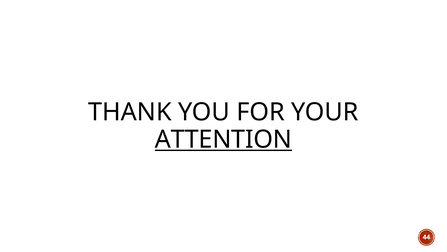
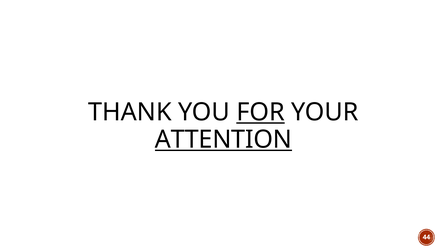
FOR underline: none -> present
